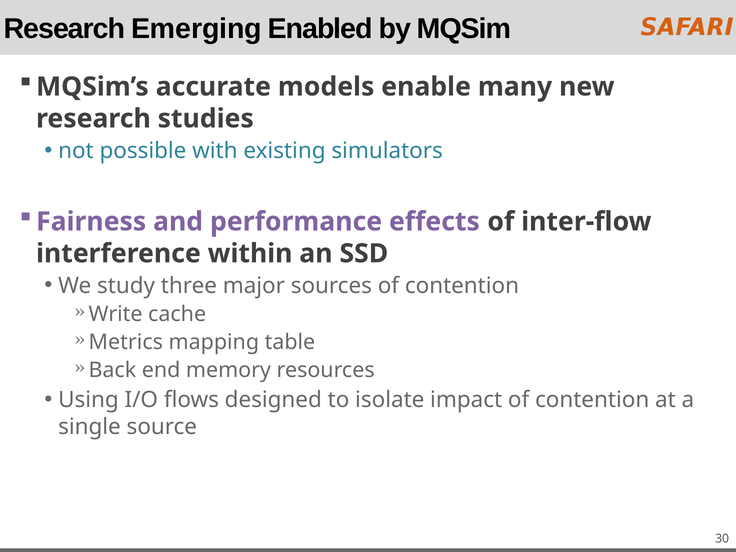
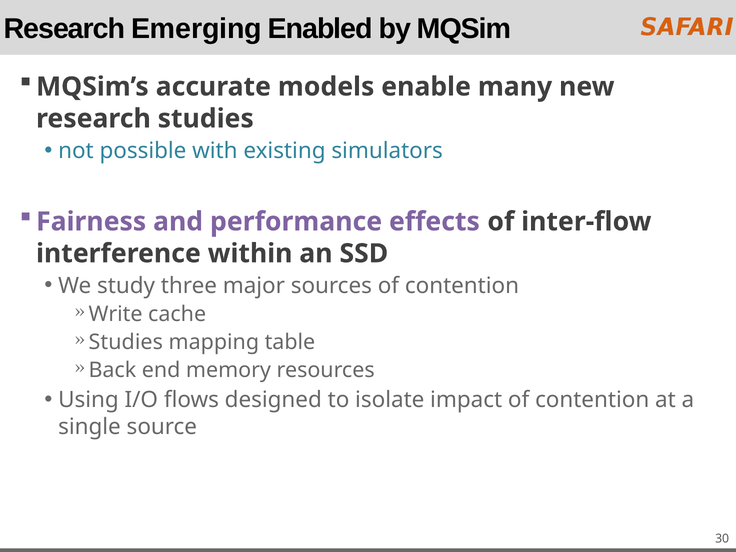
Metrics at (126, 342): Metrics -> Studies
